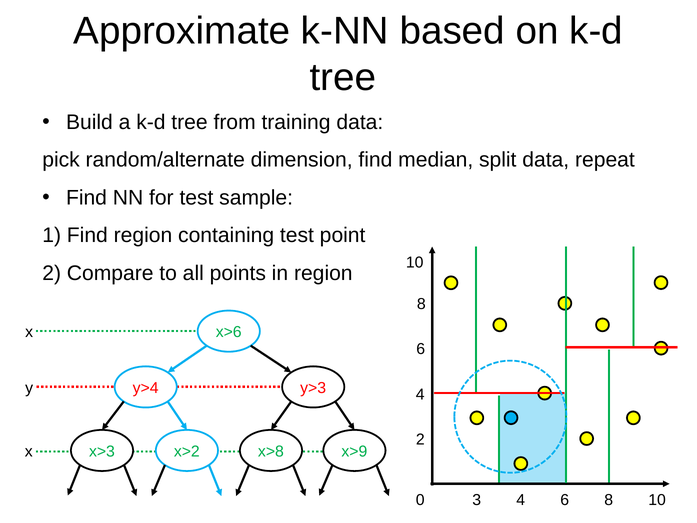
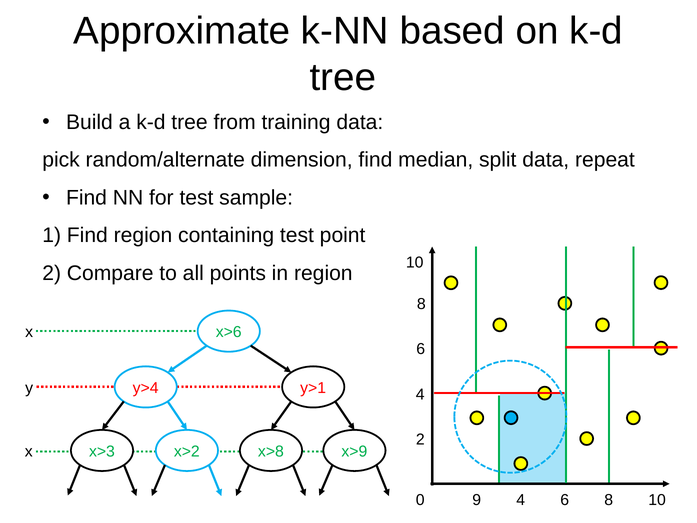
y>3: y>3 -> y>1
3: 3 -> 9
